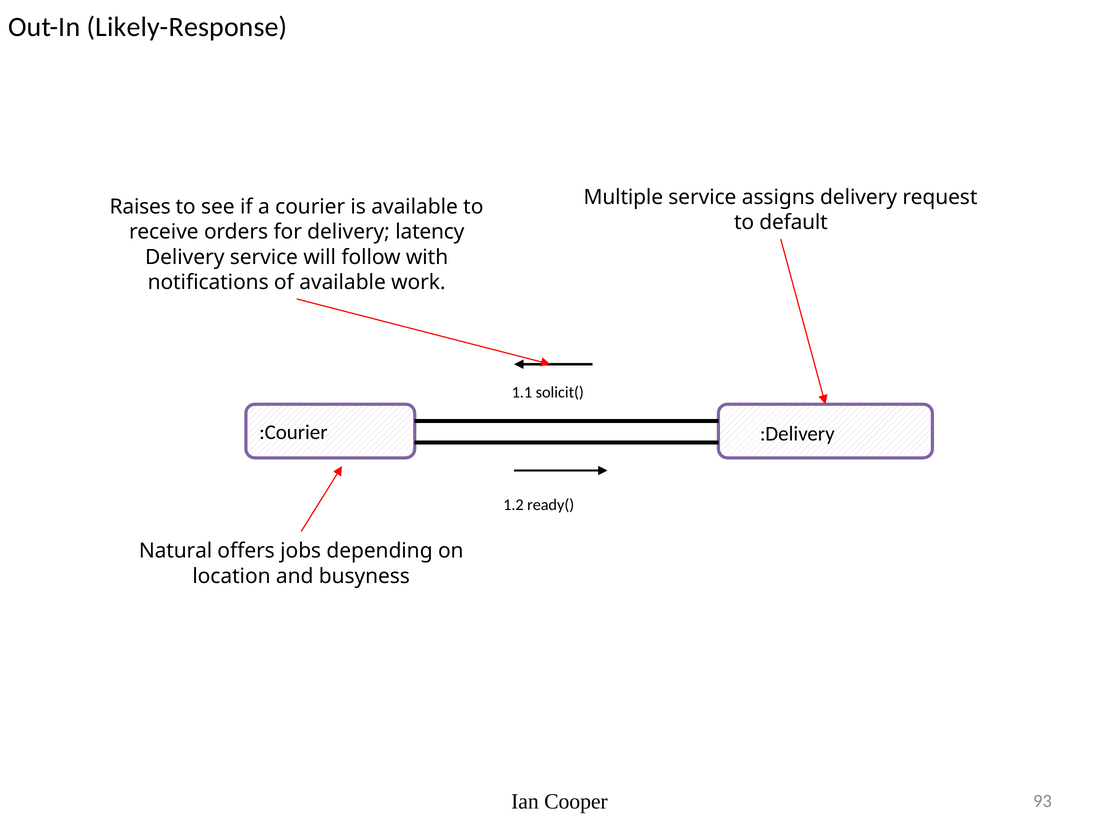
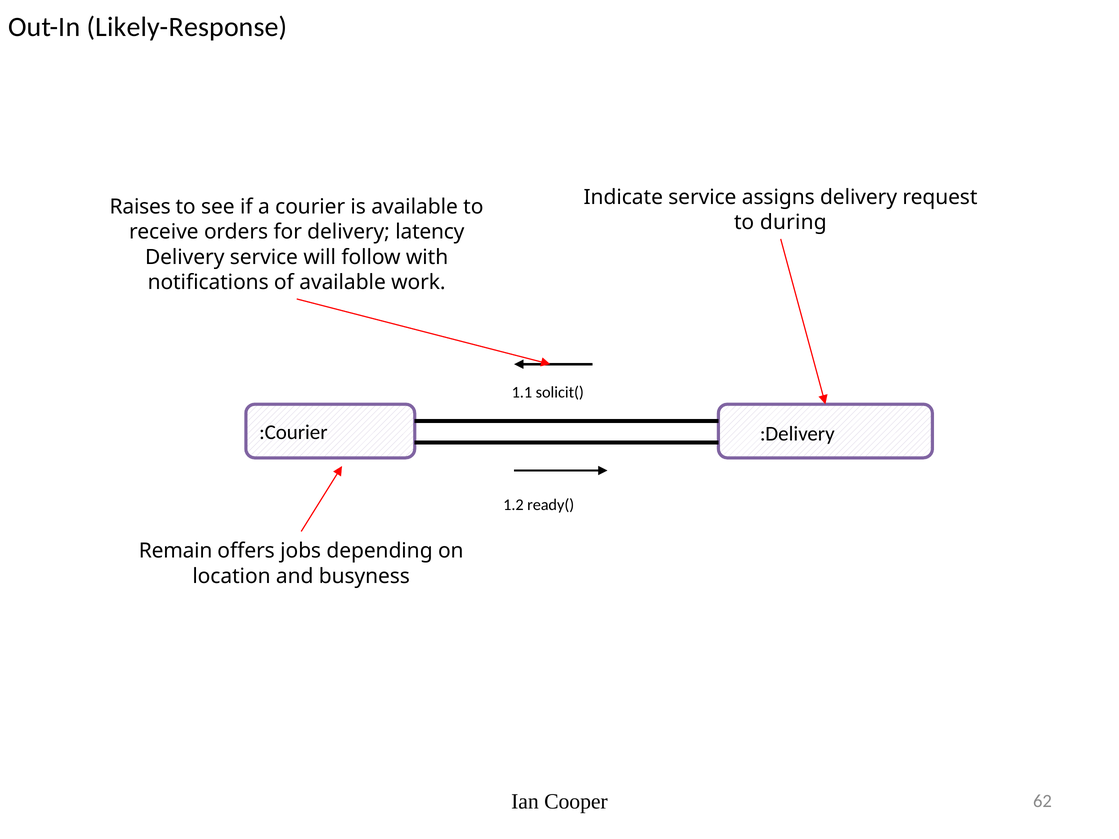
Multiple: Multiple -> Indicate
default: default -> during
Natural: Natural -> Remain
93: 93 -> 62
